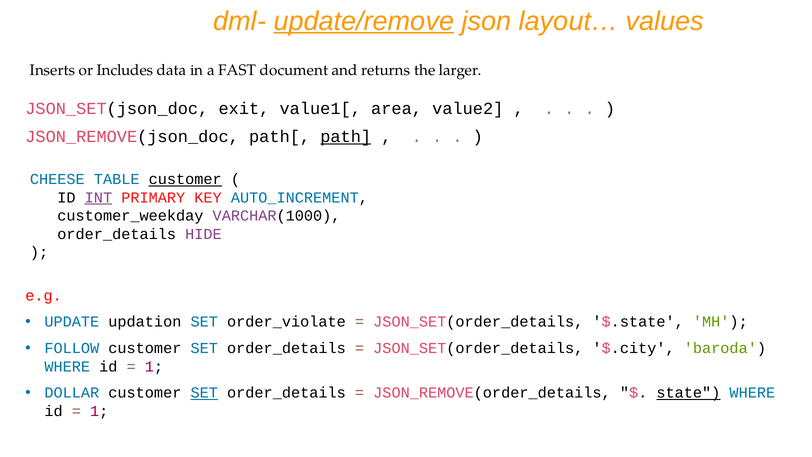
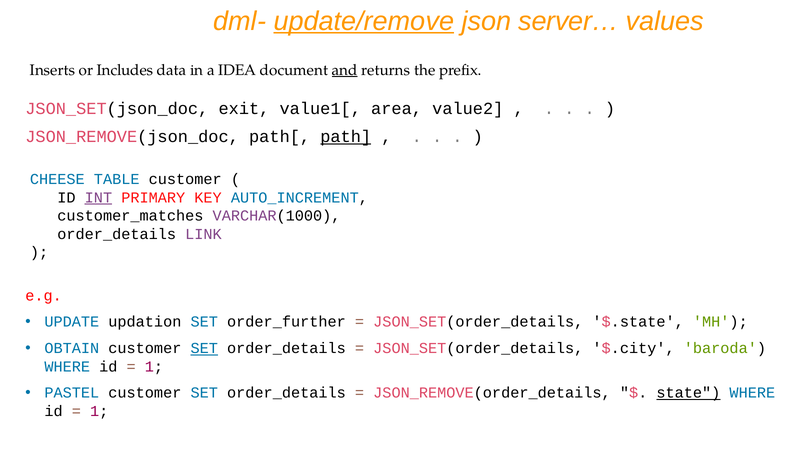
layout…: layout… -> server…
FAST: FAST -> IDEA
and underline: none -> present
larger: larger -> prefix
customer at (185, 179) underline: present -> none
customer_weekday: customer_weekday -> customer_matches
HIDE: HIDE -> LINK
order_violate: order_violate -> order_further
FOLLOW: FOLLOW -> OBTAIN
SET at (204, 348) underline: none -> present
DOLLAR: DOLLAR -> PASTEL
SET at (204, 393) underline: present -> none
